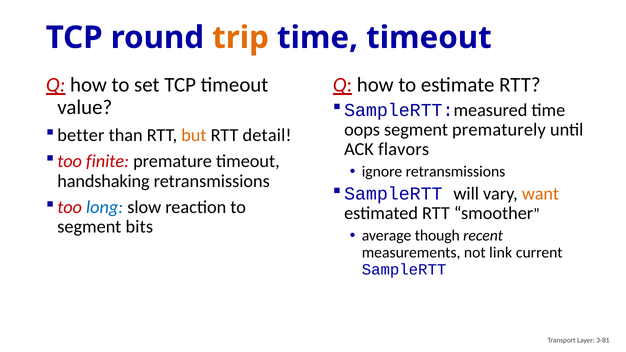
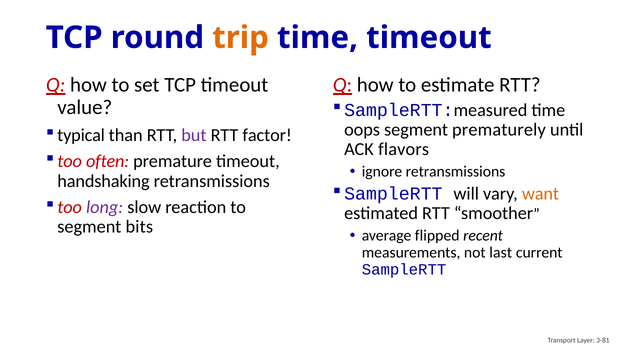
better: better -> typical
but colour: orange -> purple
detail: detail -> factor
finite: finite -> often
long colour: blue -> purple
though: though -> flipped
link: link -> last
